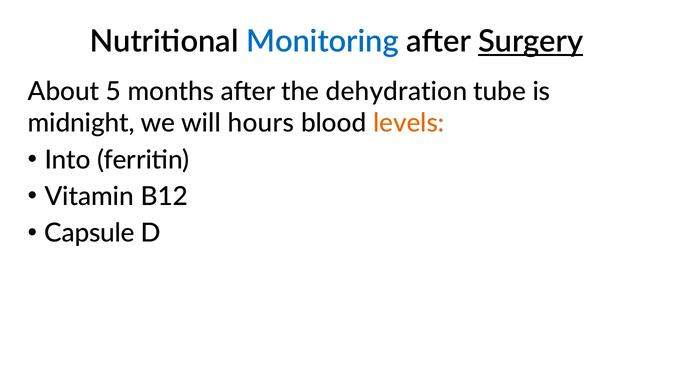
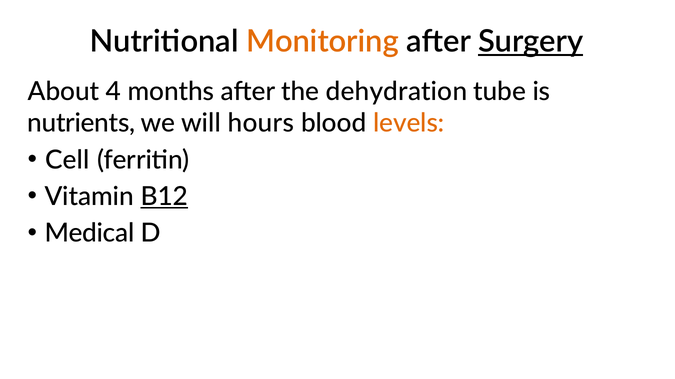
Monitoring colour: blue -> orange
5: 5 -> 4
midnight: midnight -> nutrients
Into: Into -> Cell
B12 underline: none -> present
Capsule: Capsule -> Medical
